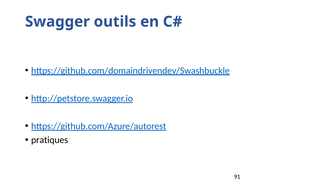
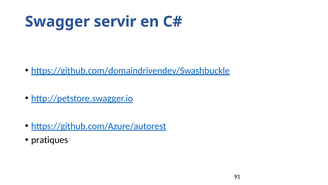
outils: outils -> servir
